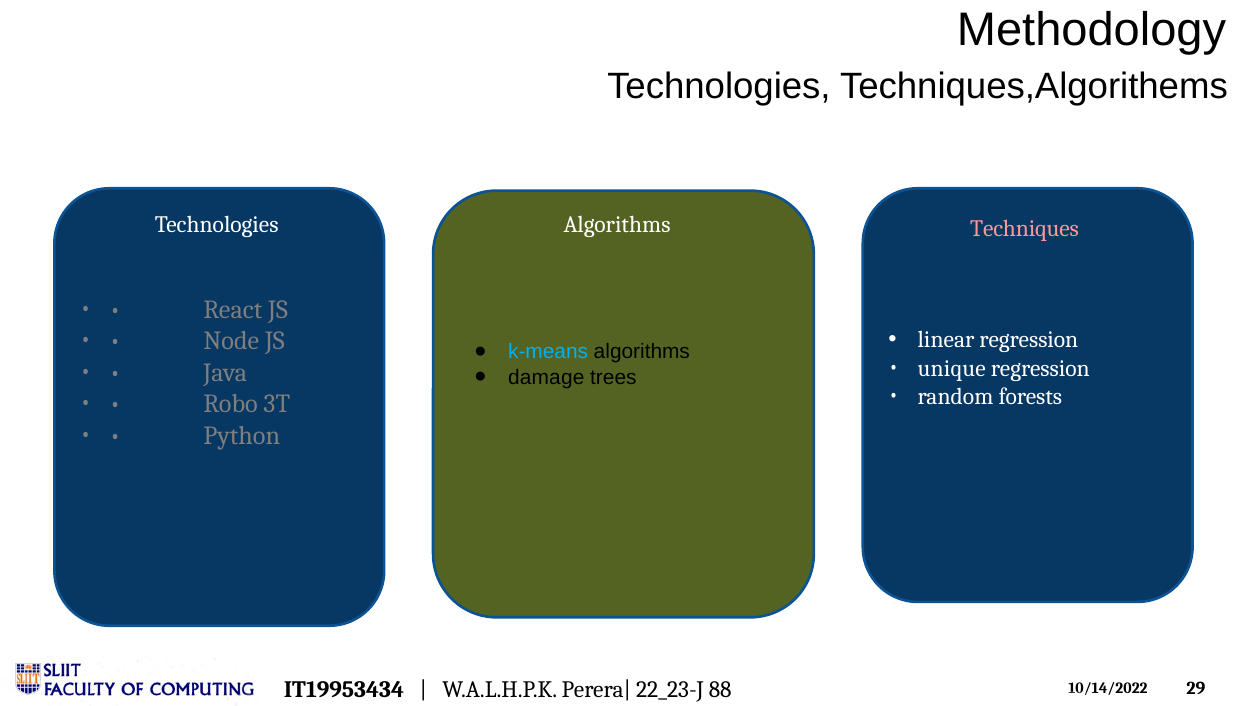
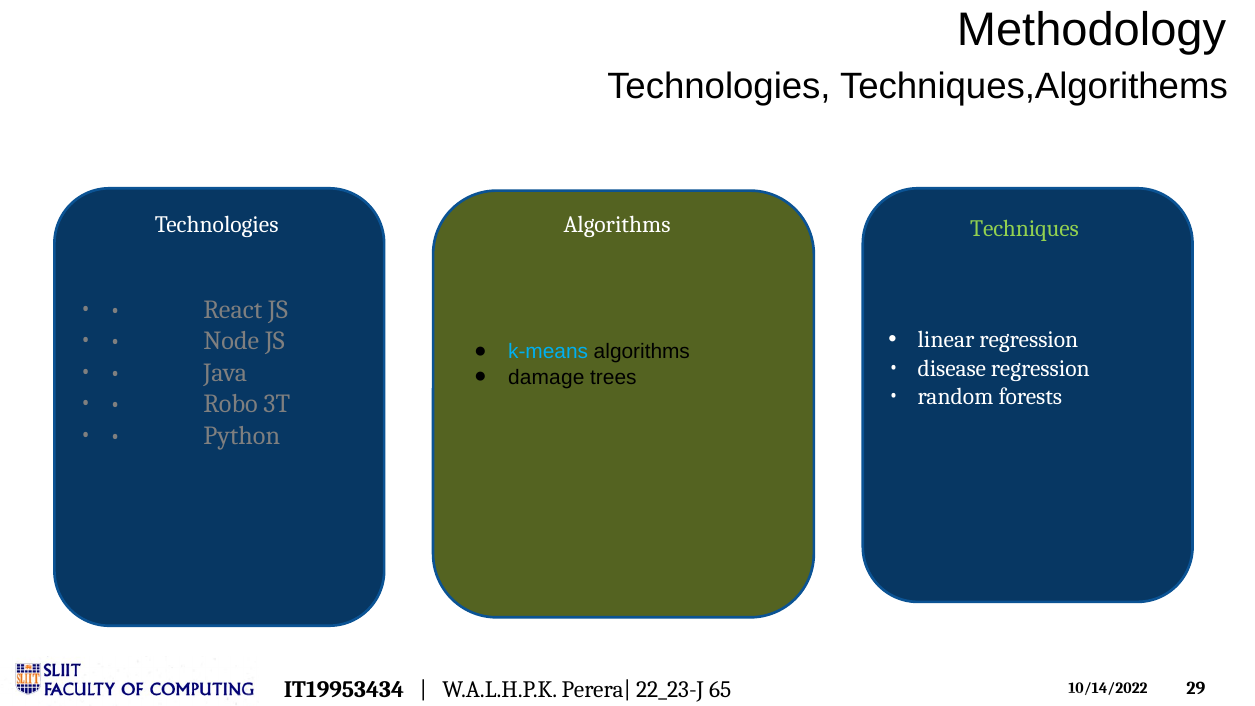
Techniques colour: pink -> light green
unique: unique -> disease
88: 88 -> 65
